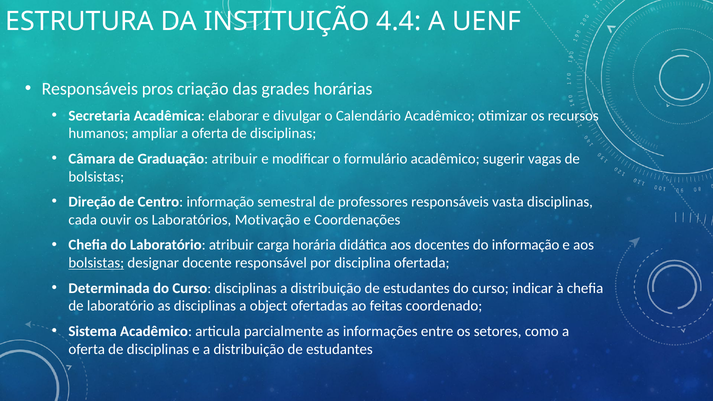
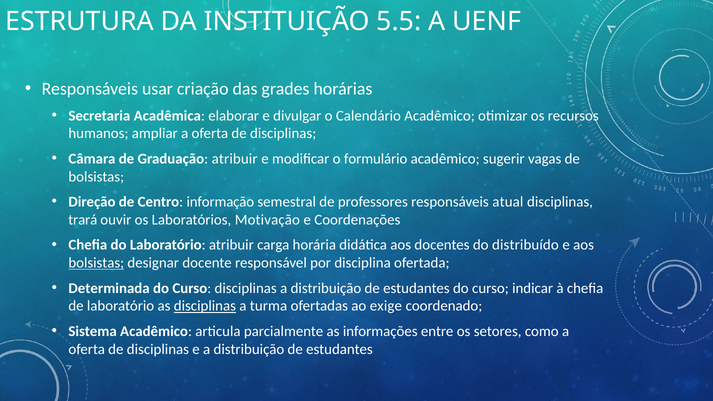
4.4: 4.4 -> 5.5
pros: pros -> usar
vasta: vasta -> atual
cada: cada -> trará
do informação: informação -> distribuído
disciplinas at (205, 306) underline: none -> present
object: object -> turma
feitas: feitas -> exige
